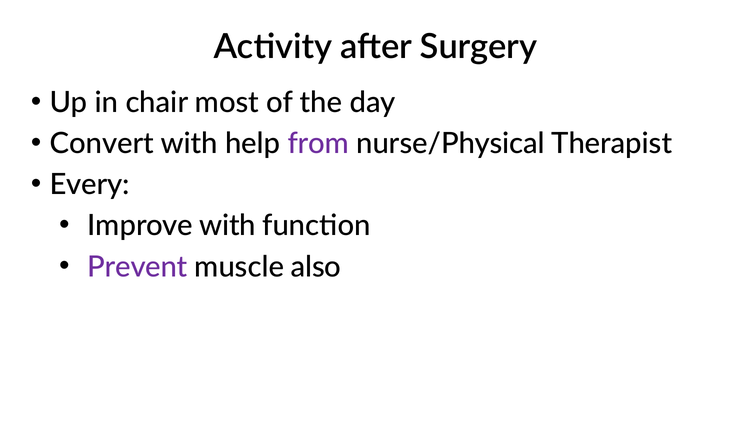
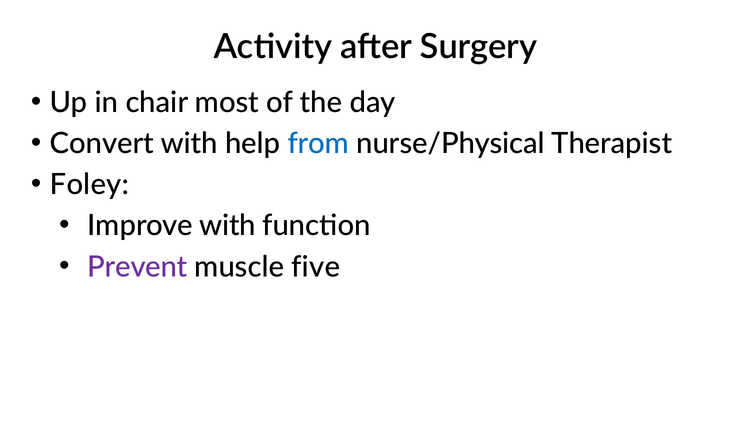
from colour: purple -> blue
Every: Every -> Foley
also: also -> five
